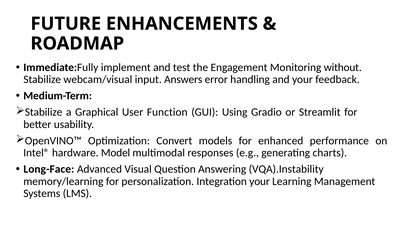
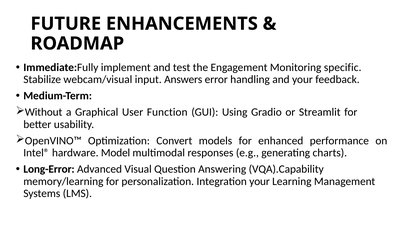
without: without -> specific
Stabilize at (44, 112): Stabilize -> Without
Long-Face: Long-Face -> Long-Error
VQA).Instability: VQA).Instability -> VQA).Capability
